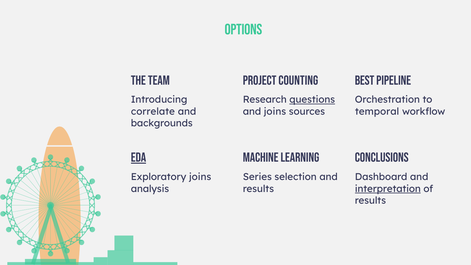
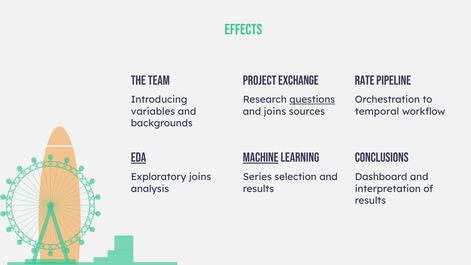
options: options -> effects
counting: counting -> exchange
Best: Best -> Rate
correlate: correlate -> variables
Machine underline: none -> present
interpretation underline: present -> none
